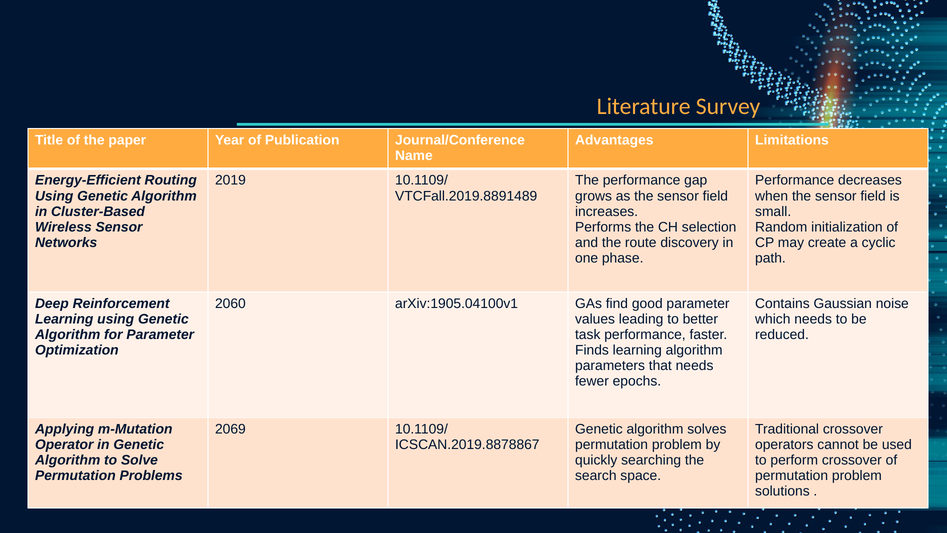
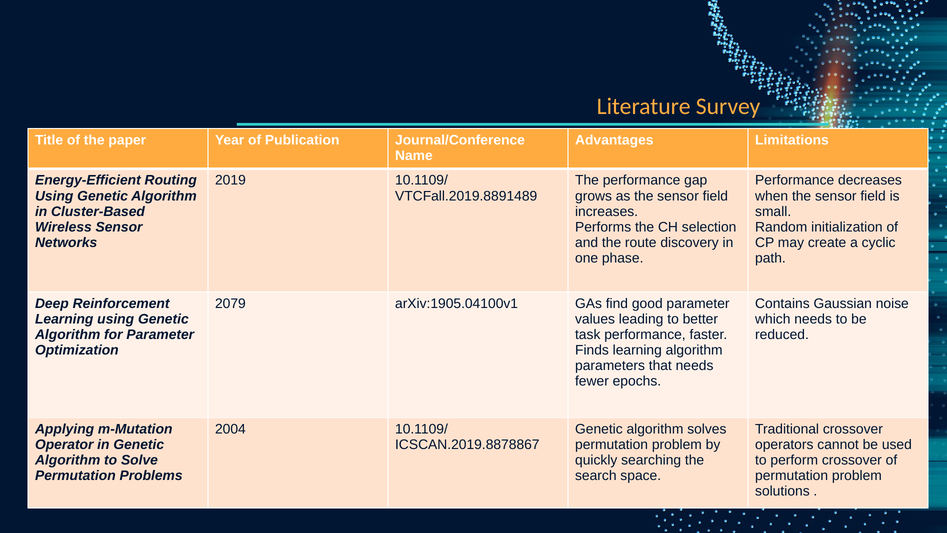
2060: 2060 -> 2079
2069: 2069 -> 2004
